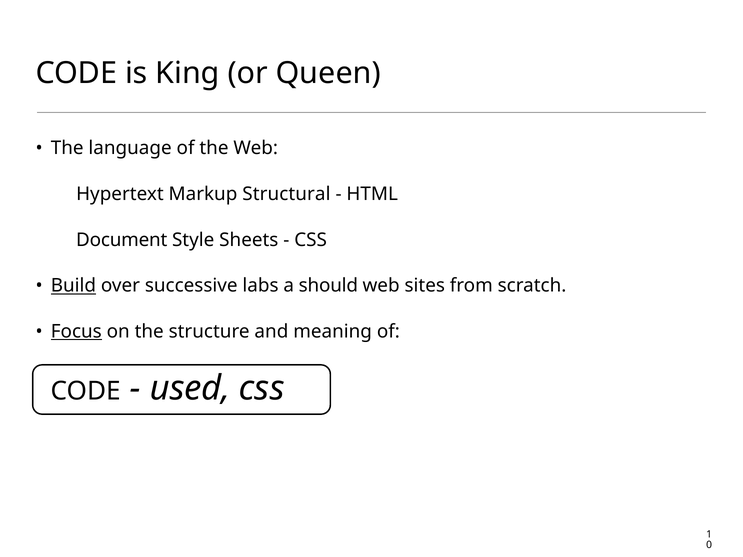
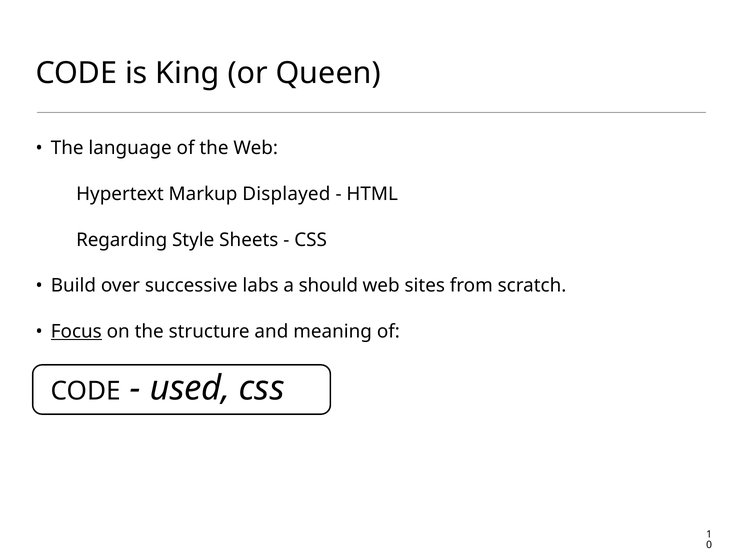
Structural: Structural -> Displayed
Document: Document -> Regarding
Build underline: present -> none
